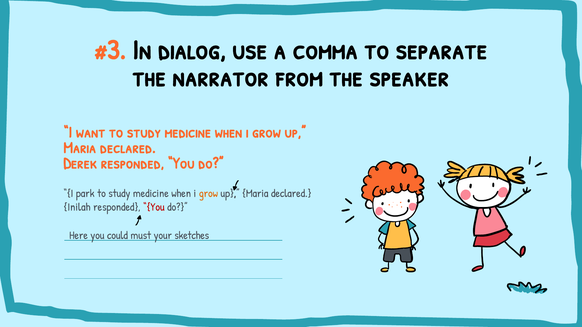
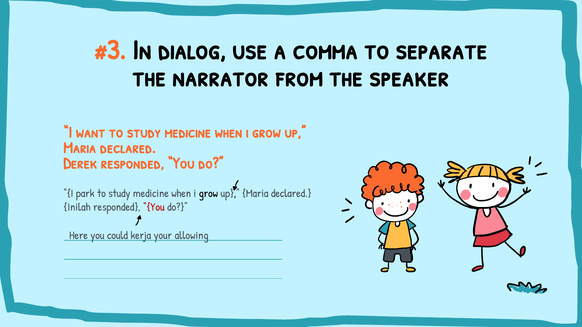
grow at (208, 194) colour: orange -> black
must: must -> kerja
sketches: sketches -> allowing
